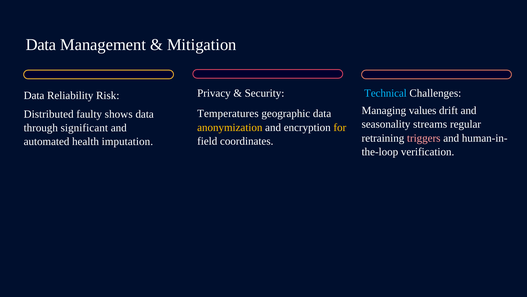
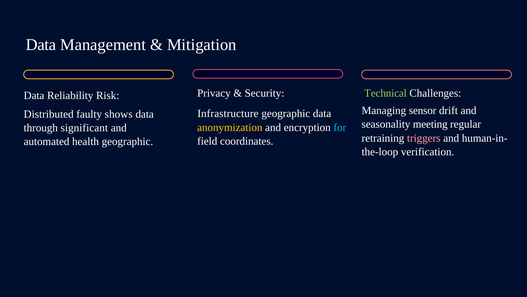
Technical colour: light blue -> light green
values: values -> sensor
Temperatures: Temperatures -> Infrastructure
streams: streams -> meeting
for colour: yellow -> light blue
health imputation: imputation -> geographic
